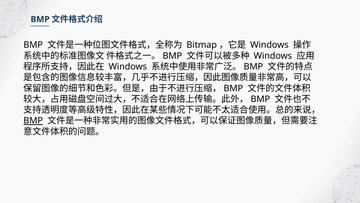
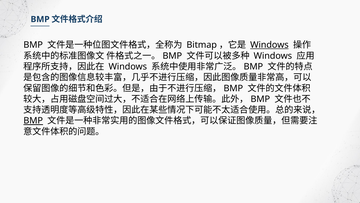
Windows at (269, 45) underline: none -> present
